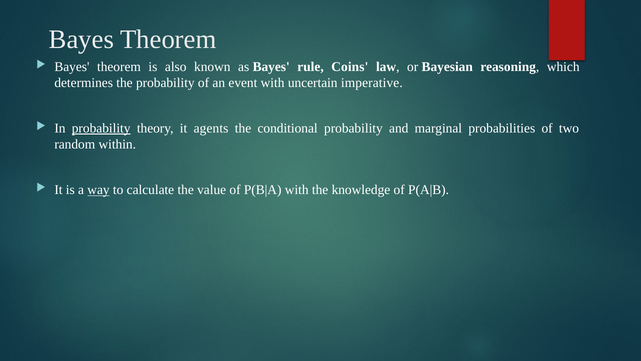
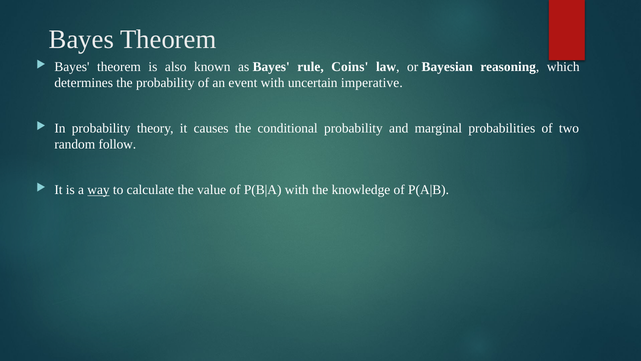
probability at (101, 128) underline: present -> none
agents: agents -> causes
within: within -> follow
